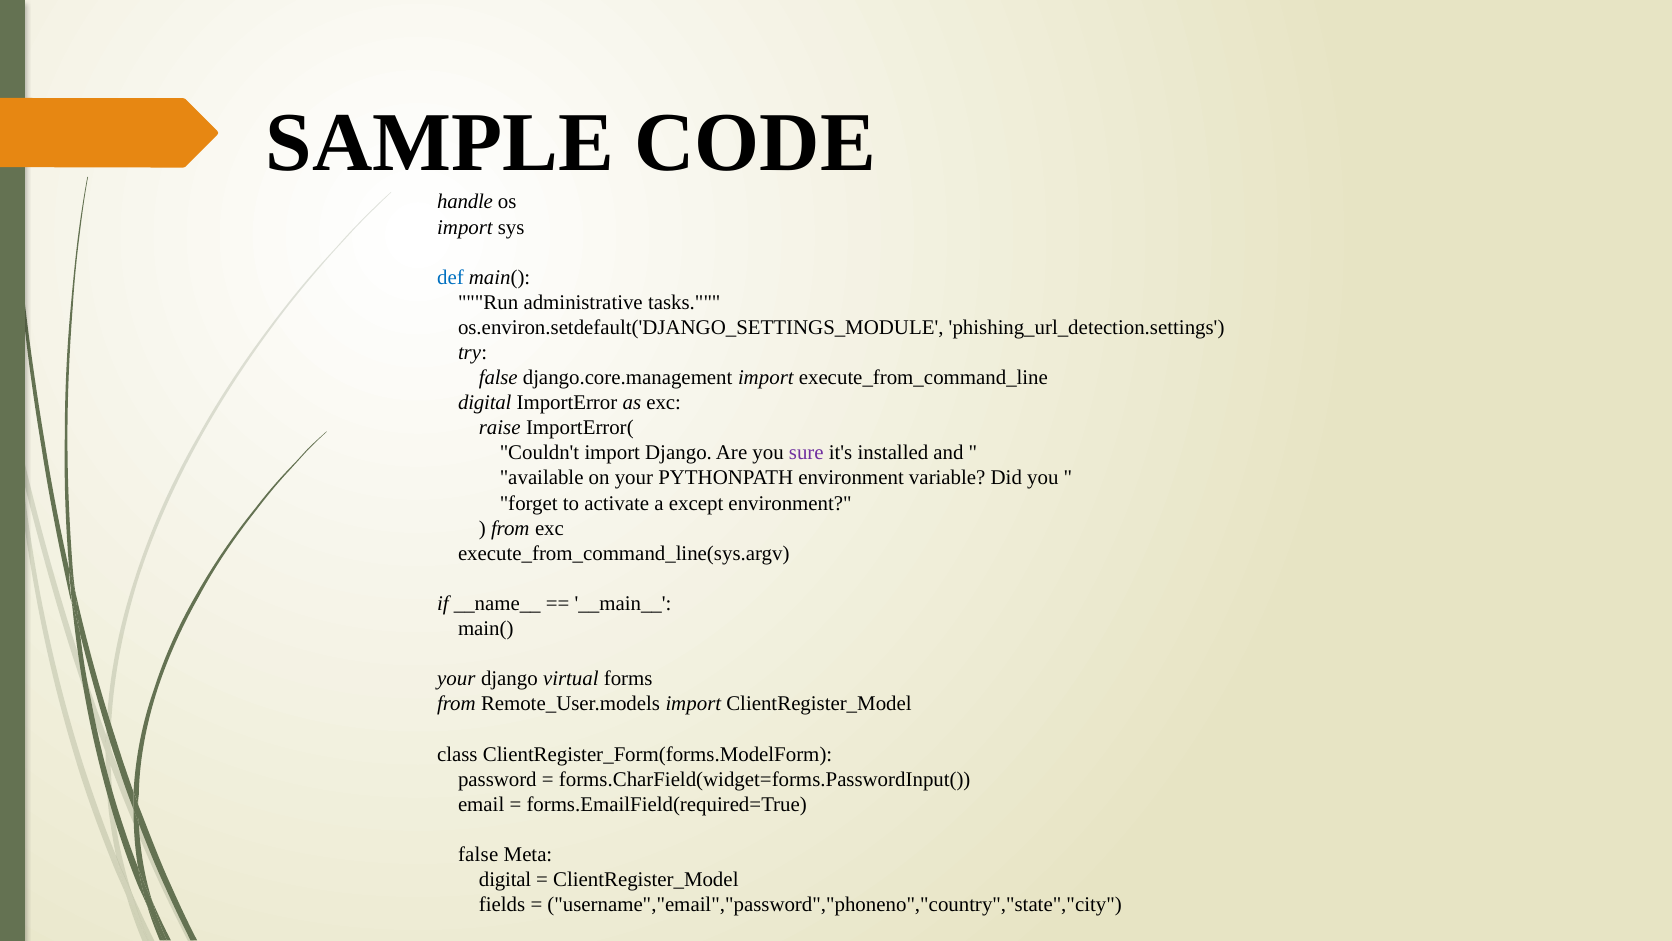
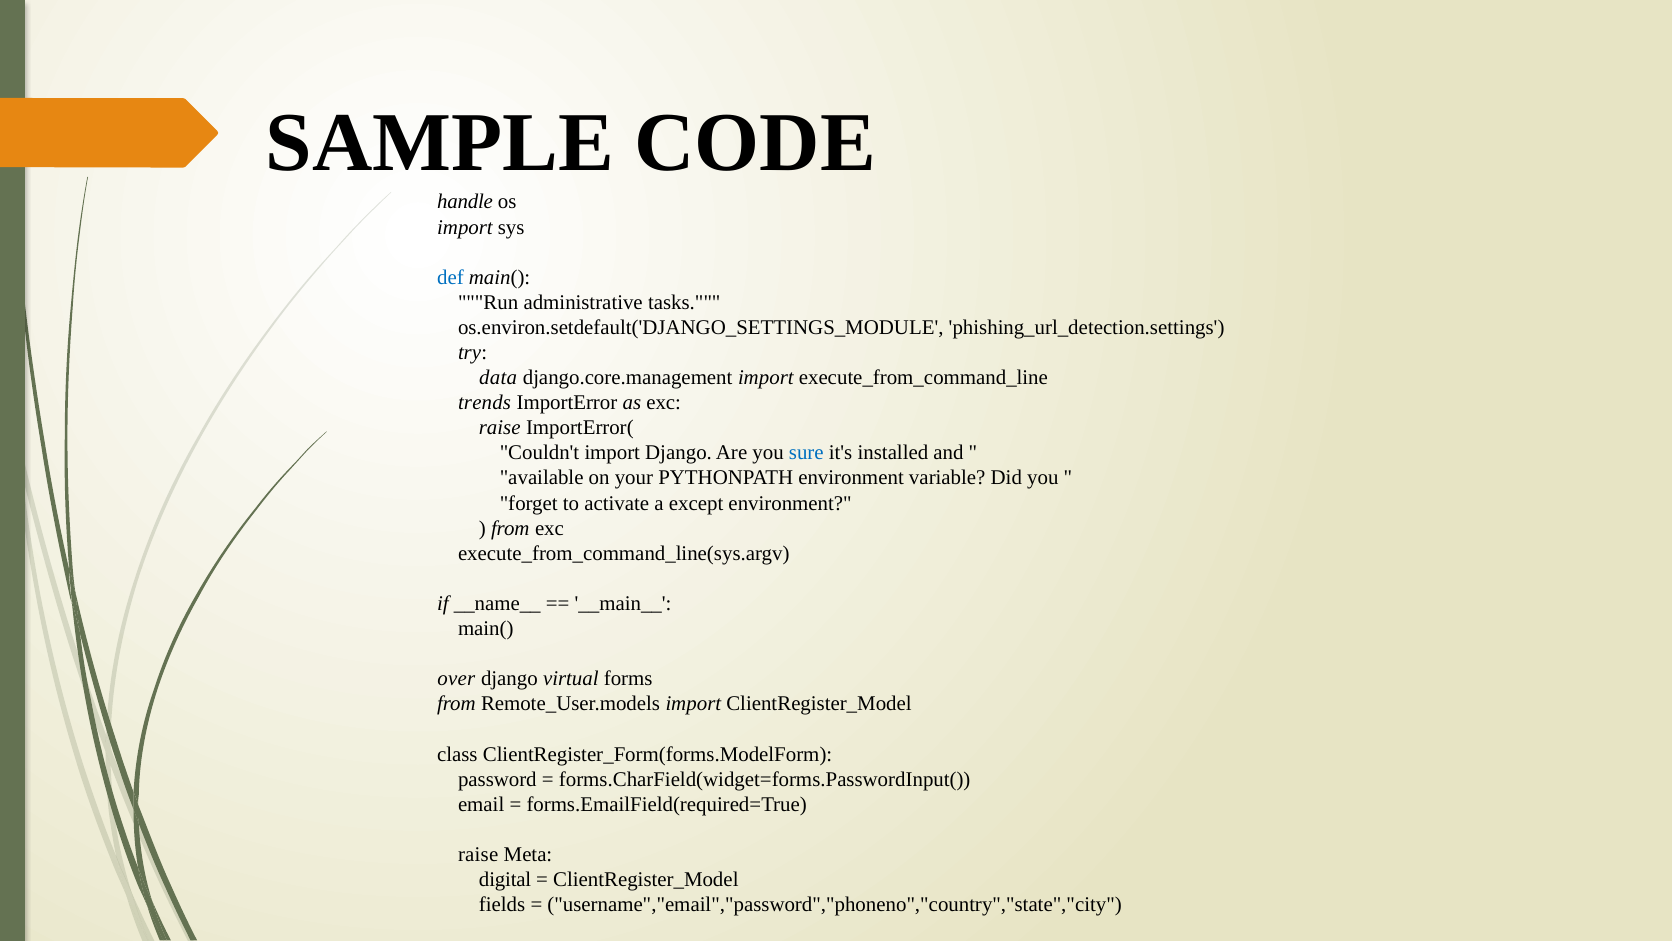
false at (498, 378): false -> data
digital at (485, 403): digital -> trends
sure colour: purple -> blue
your at (456, 678): your -> over
false at (478, 854): false -> raise
